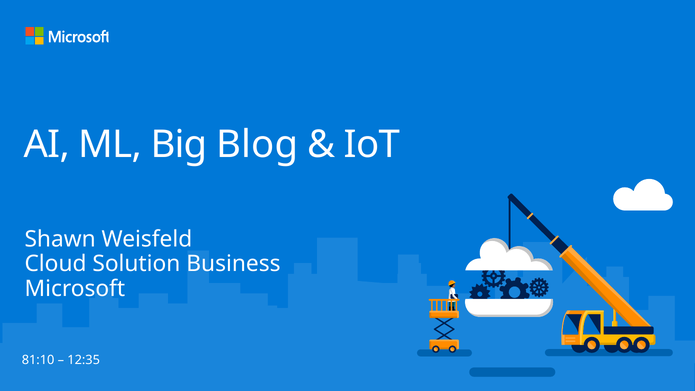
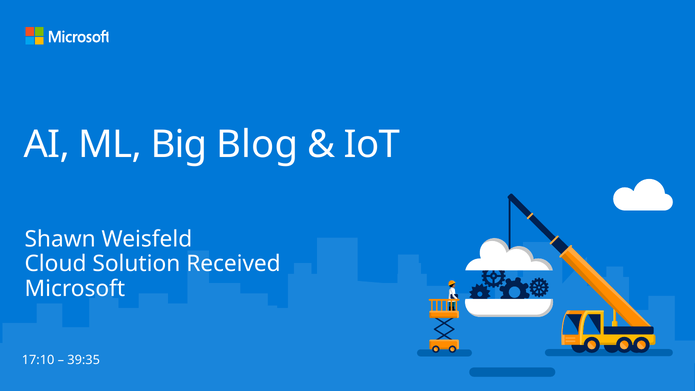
Business: Business -> Received
81:10: 81:10 -> 17:10
12:35: 12:35 -> 39:35
